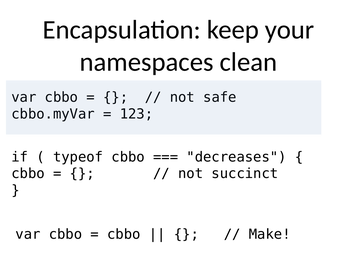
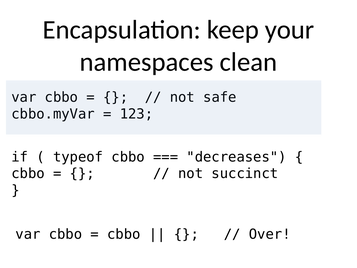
Make: Make -> Over
